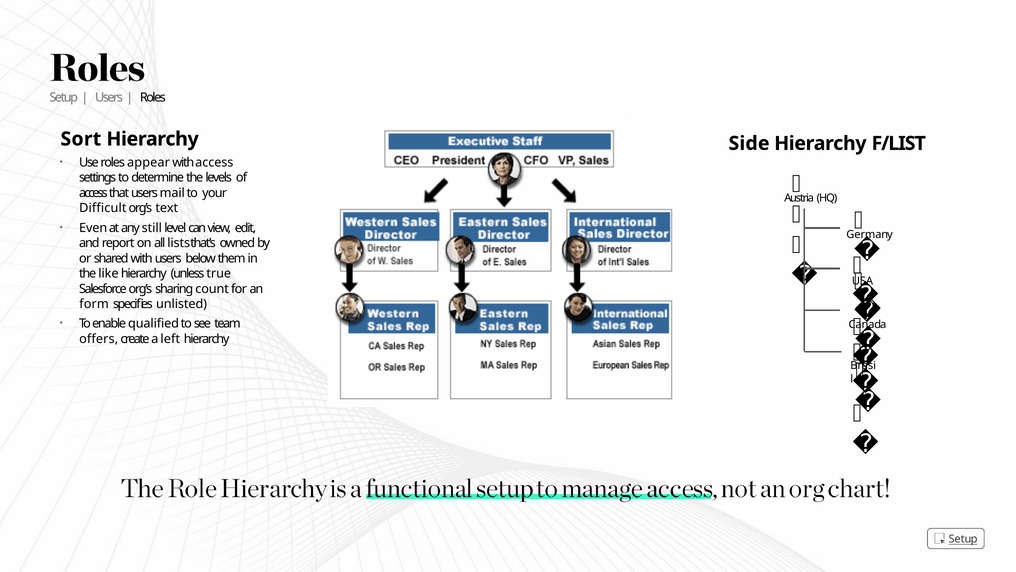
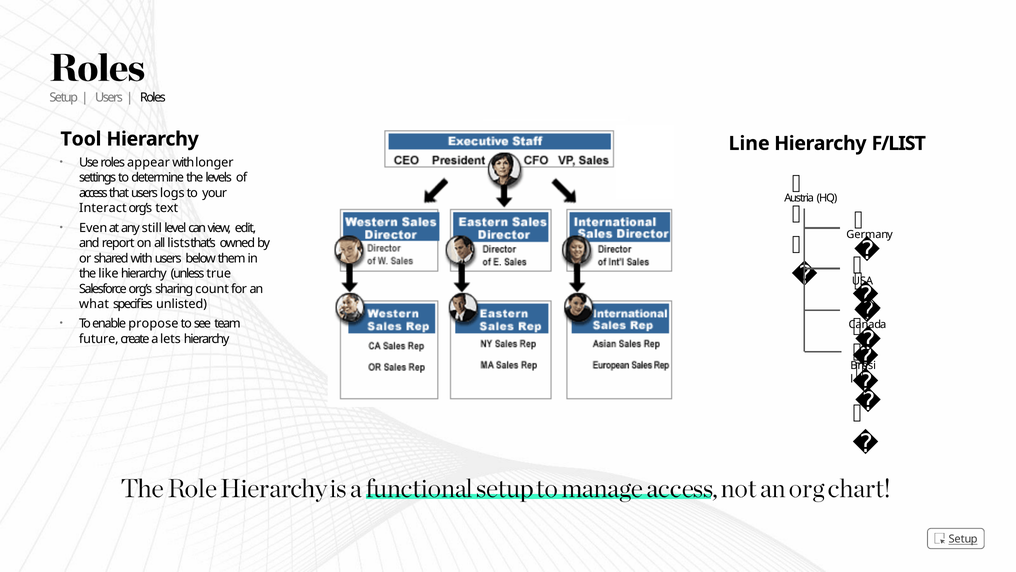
Sort: Sort -> Tool
Side: Side -> Line
with access: access -> longer
mail: mail -> logs
Difficult: Difficult -> Interact
form: form -> what
qualified: qualified -> propose
offers: offers -> future
left: left -> lets
